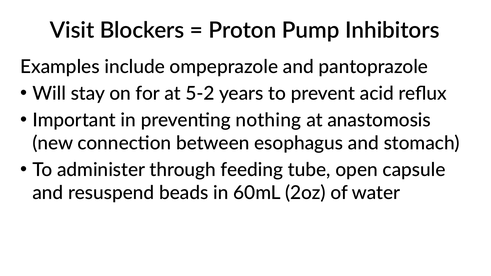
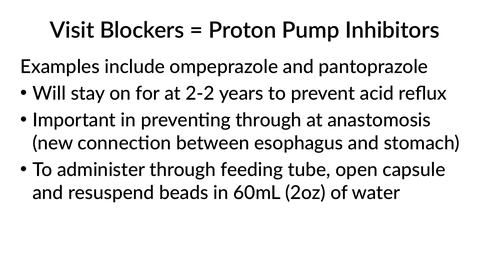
5-2: 5-2 -> 2-2
preventing nothing: nothing -> through
